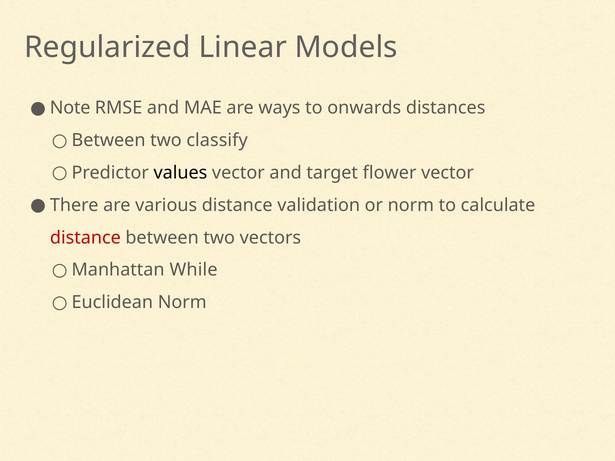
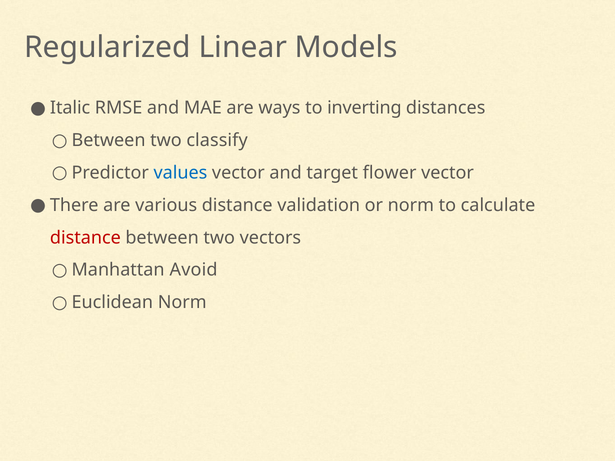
Note: Note -> Italic
onwards: onwards -> inverting
values colour: black -> blue
While: While -> Avoid
